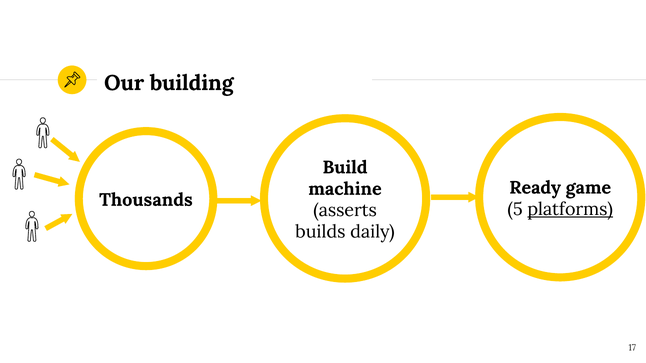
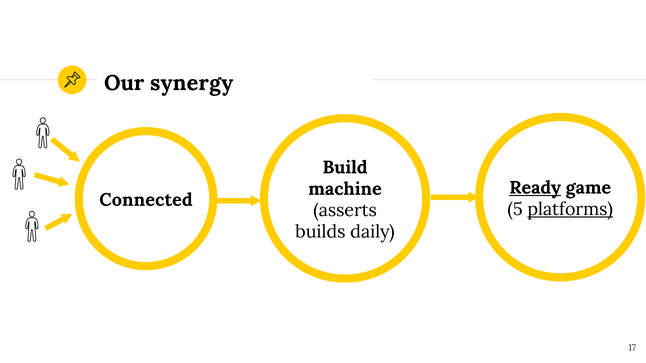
building: building -> synergy
Ready underline: none -> present
Thousands: Thousands -> Connected
